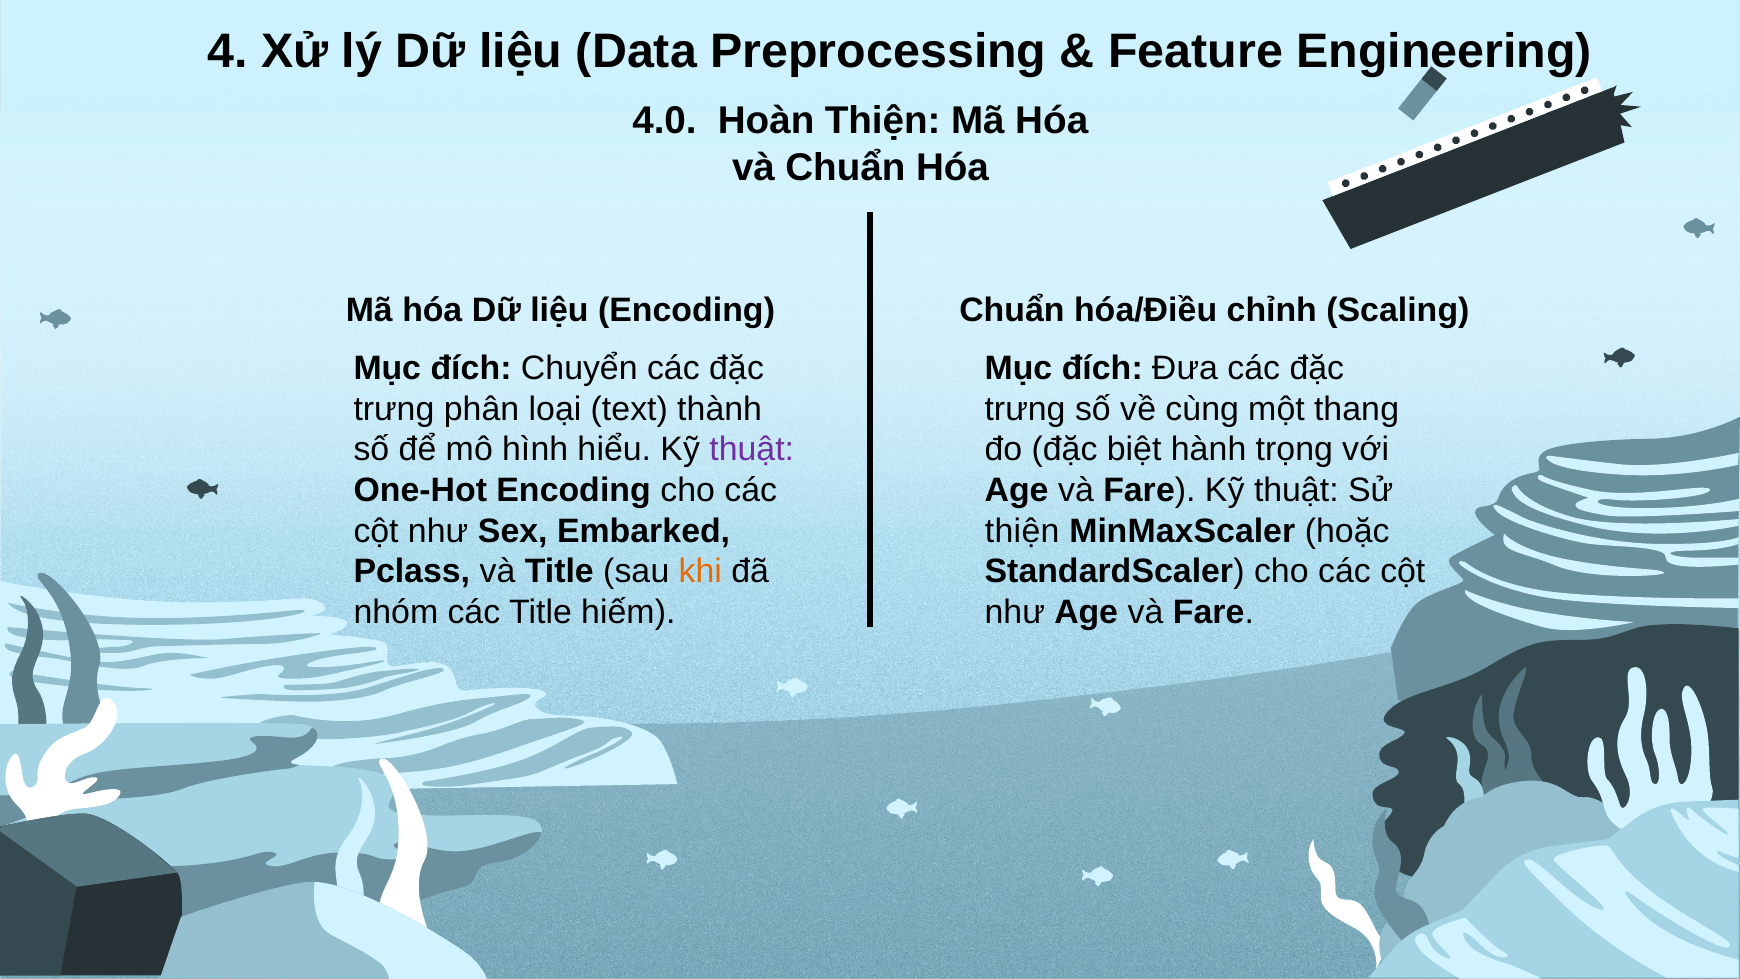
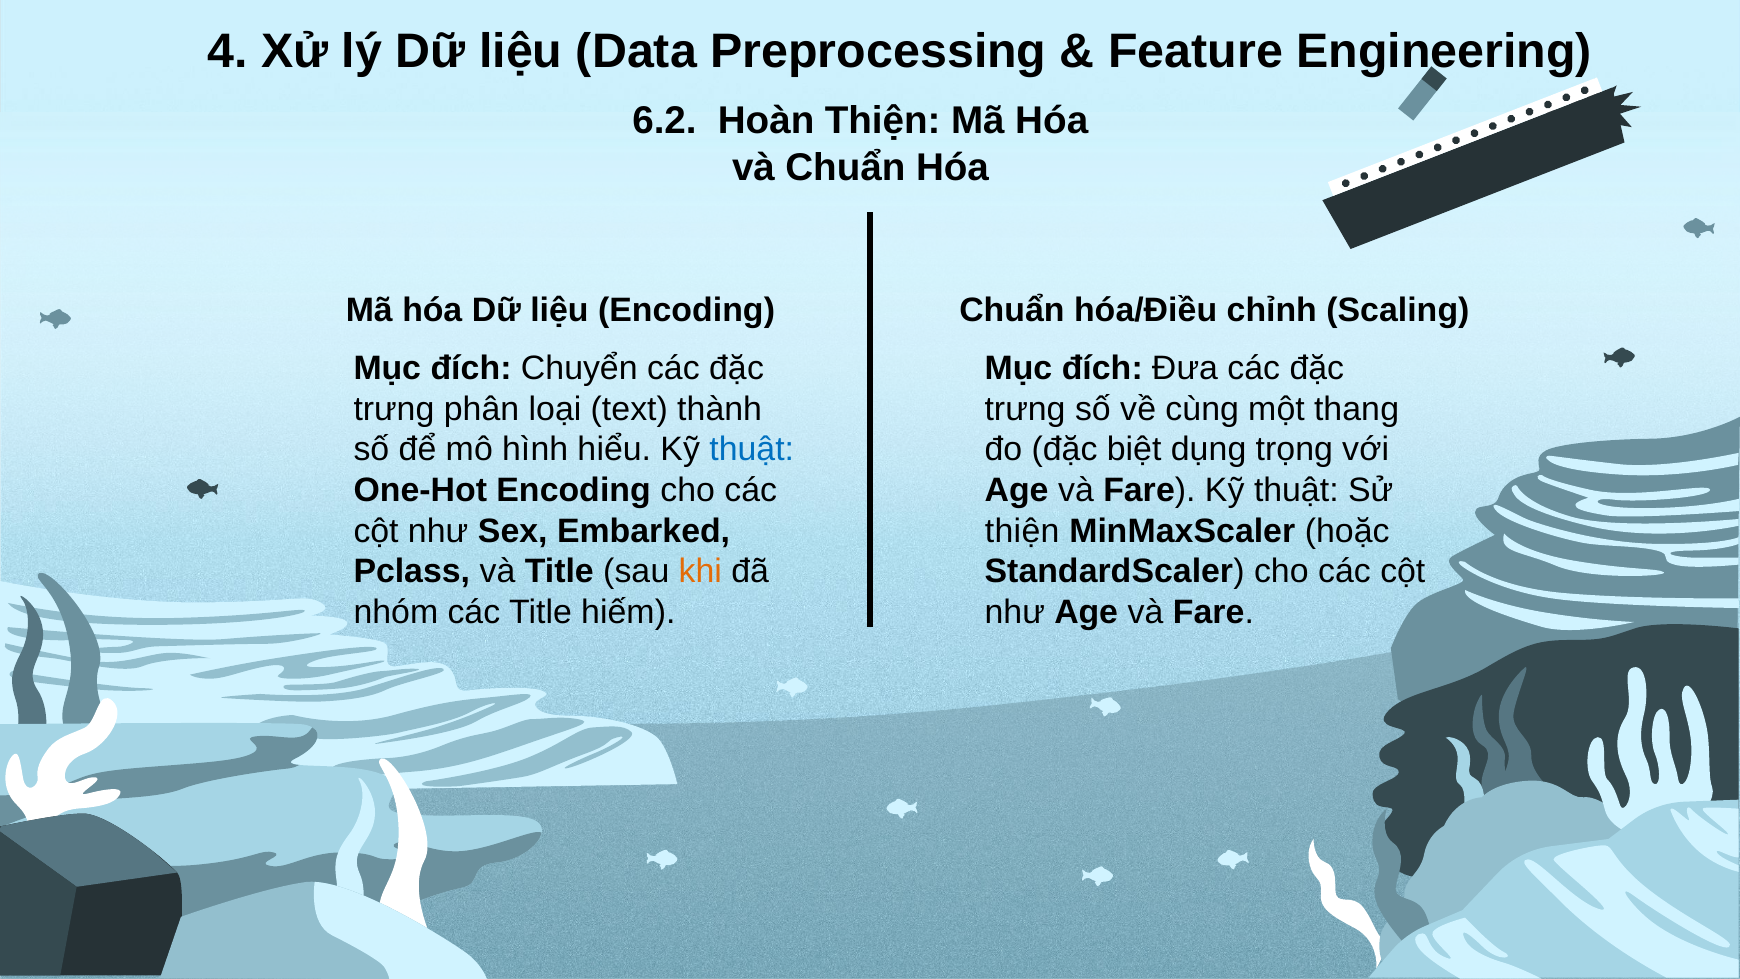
4.0: 4.0 -> 6.2
thuật at (752, 450) colour: purple -> blue
hành: hành -> dụng
